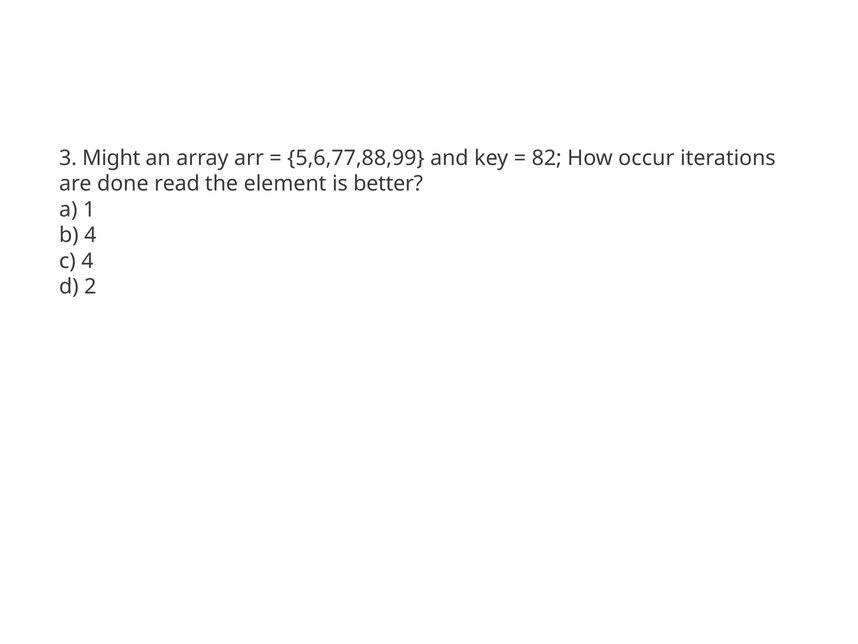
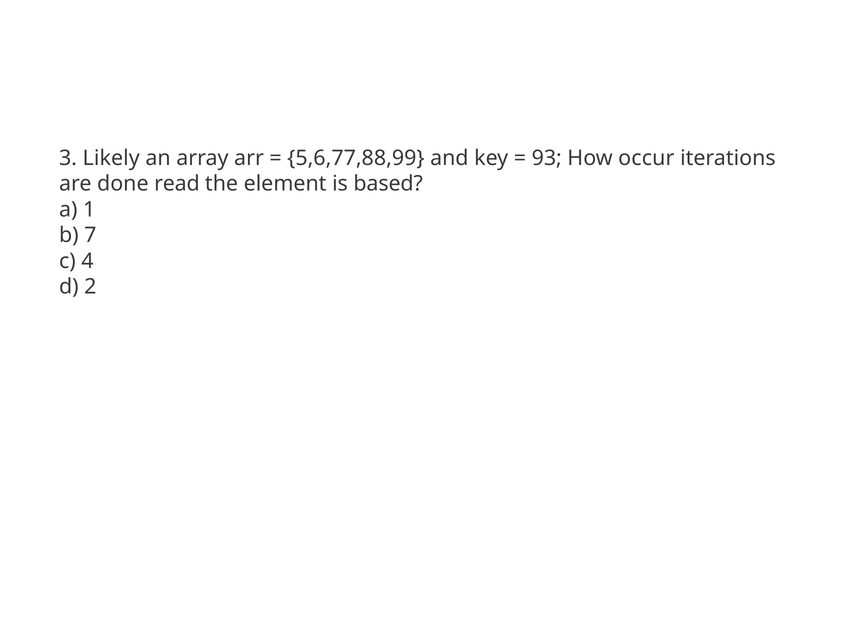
Might: Might -> Likely
82: 82 -> 93
better: better -> based
b 4: 4 -> 7
